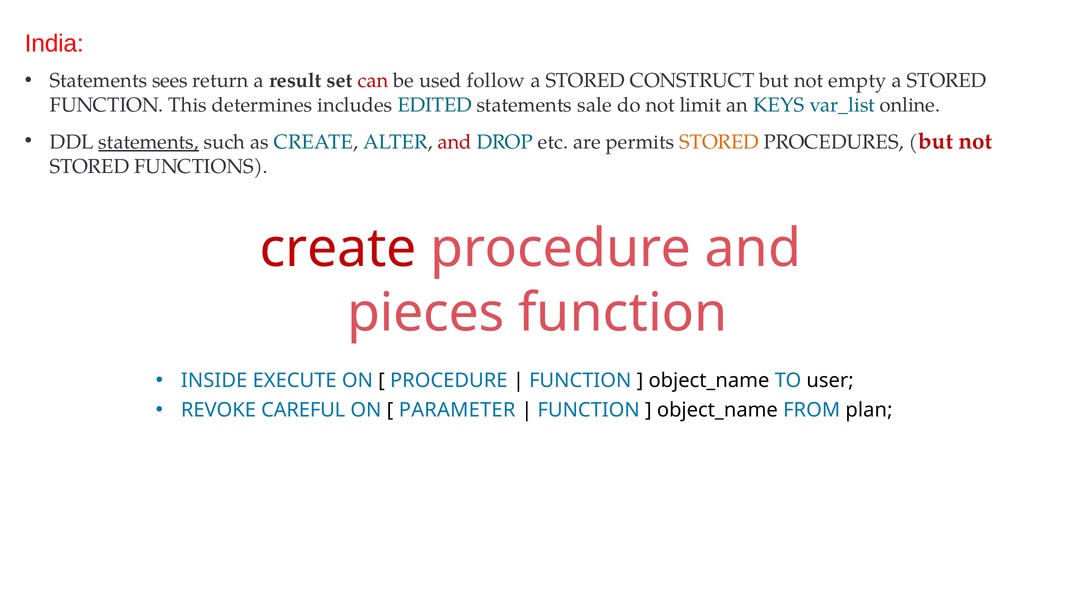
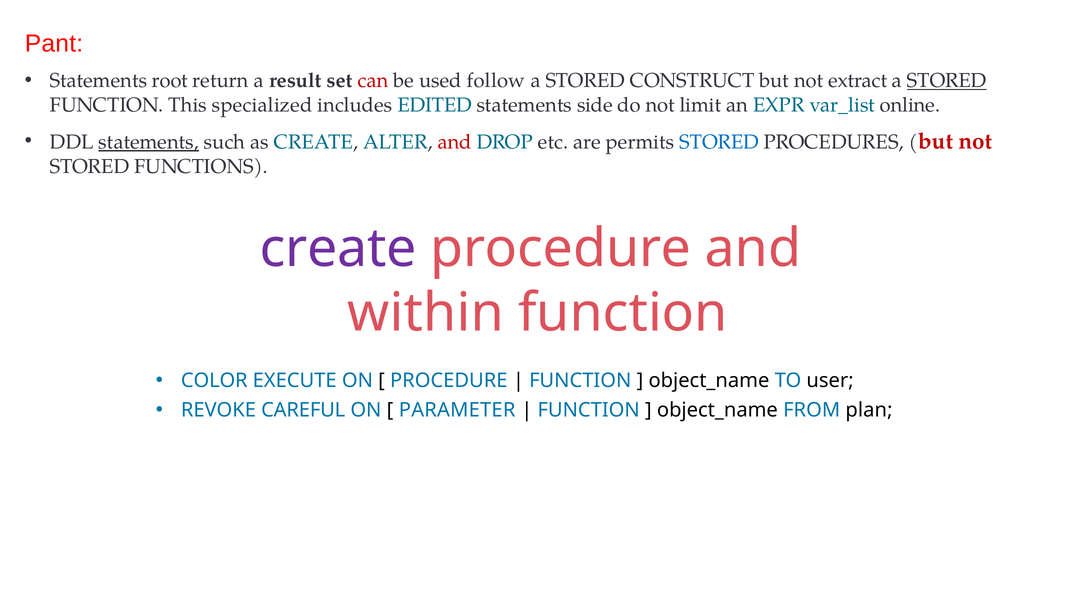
India: India -> Pant
sees: sees -> root
empty: empty -> extract
STORED at (947, 81) underline: none -> present
determines: determines -> specialized
sale: sale -> side
KEYS: KEYS -> EXPR
STORED at (719, 142) colour: orange -> blue
create at (338, 248) colour: red -> purple
pieces: pieces -> within
INSIDE: INSIDE -> COLOR
